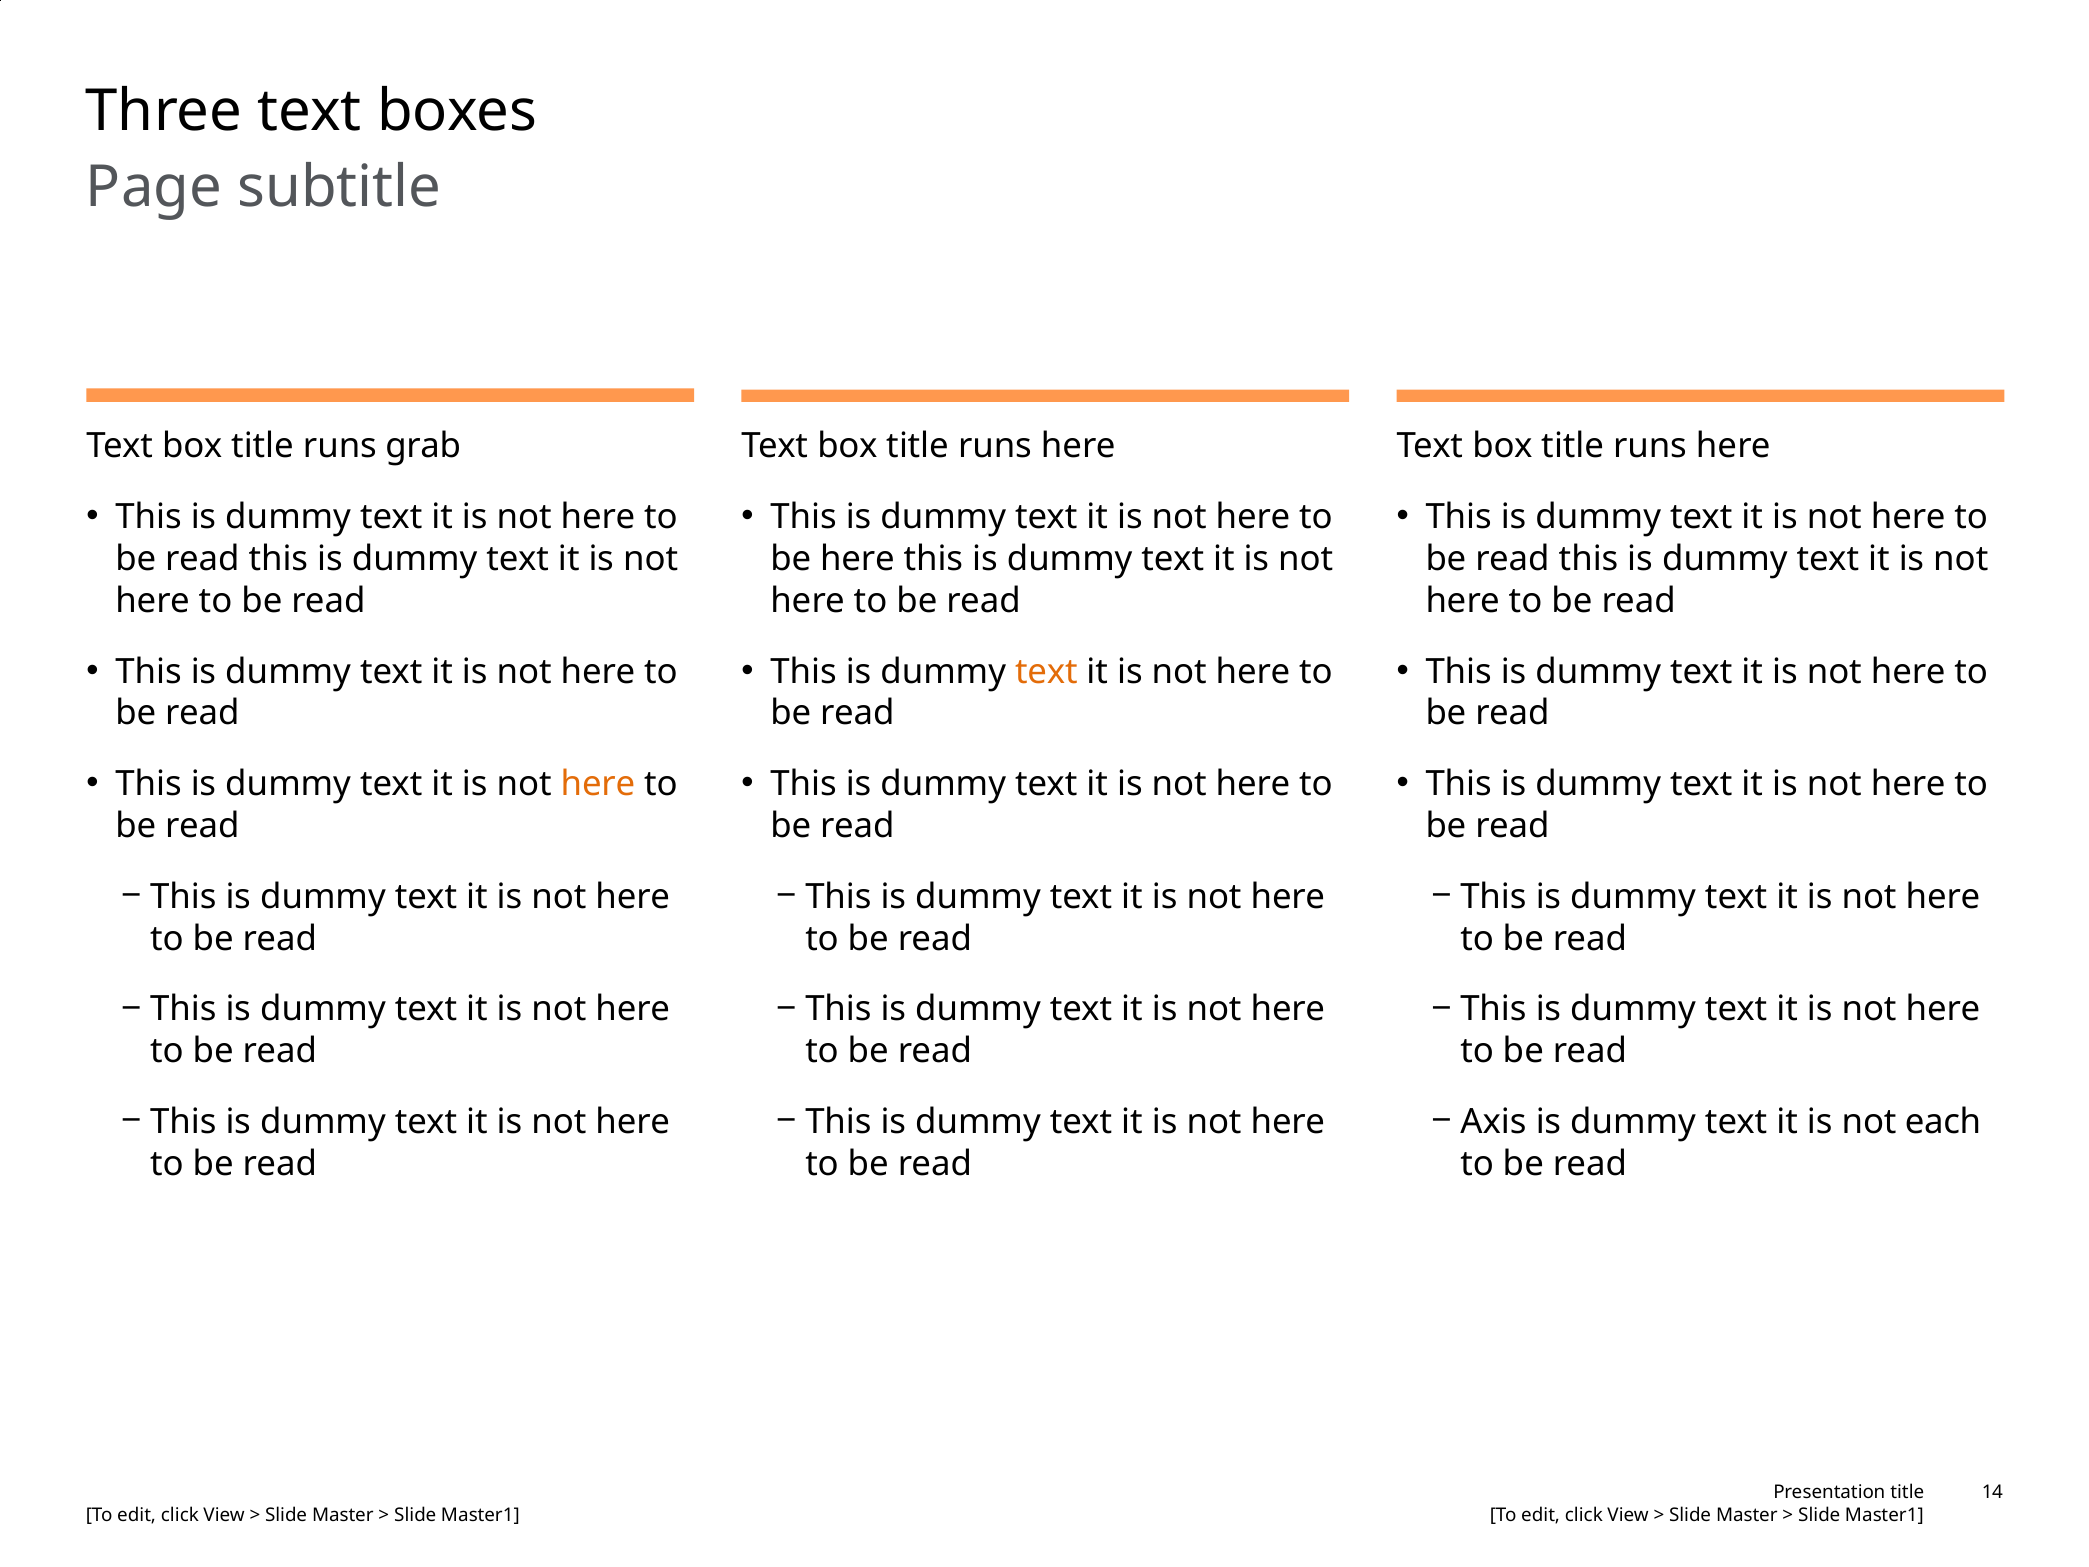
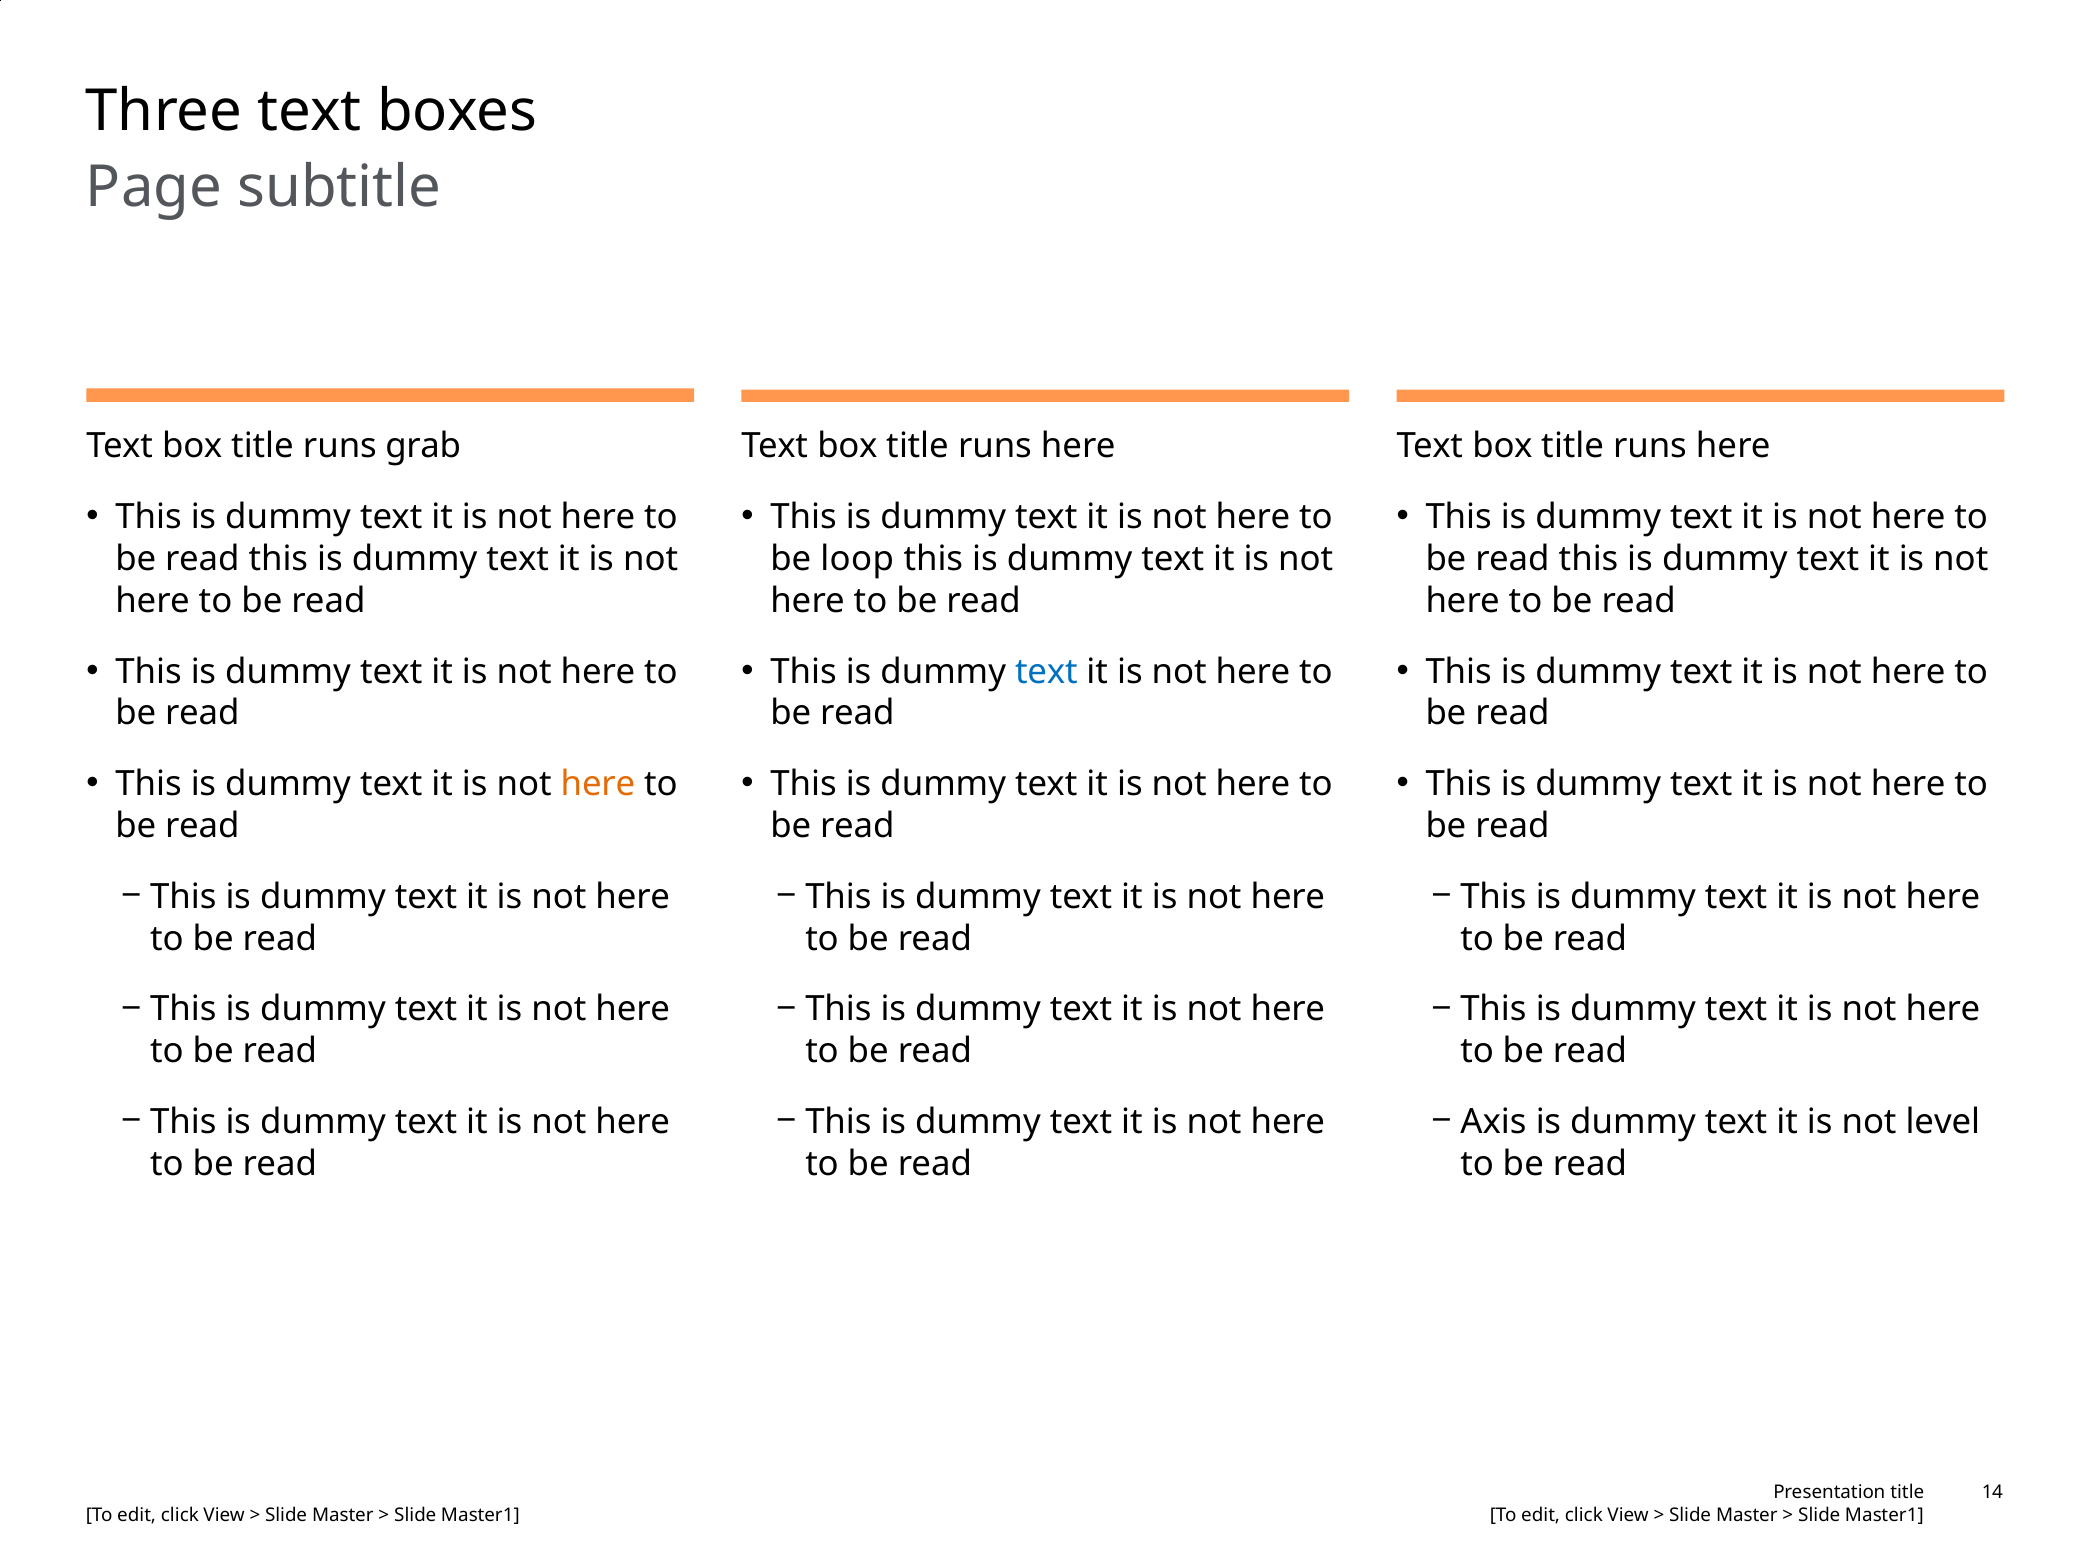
be here: here -> loop
text at (1046, 671) colour: orange -> blue
each: each -> level
